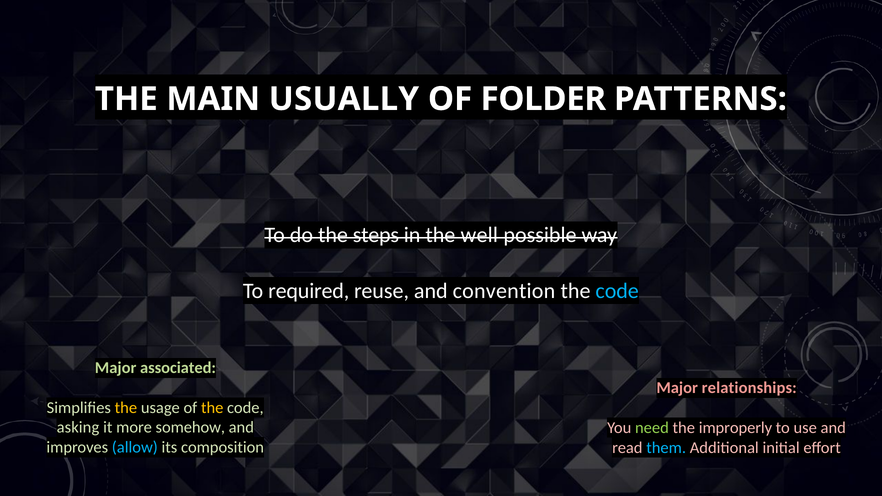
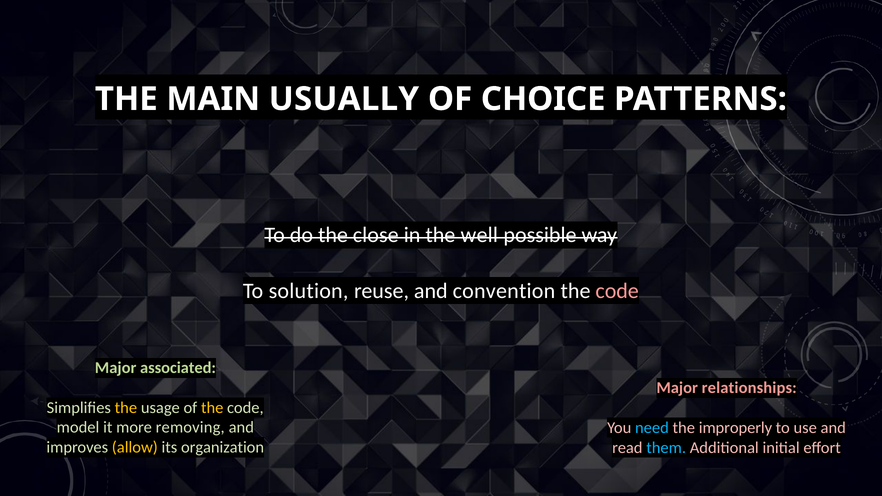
FOLDER: FOLDER -> CHOICE
steps: steps -> close
required: required -> solution
code at (617, 291) colour: light blue -> pink
asking: asking -> model
somehow: somehow -> removing
need colour: light green -> light blue
allow colour: light blue -> yellow
composition: composition -> organization
